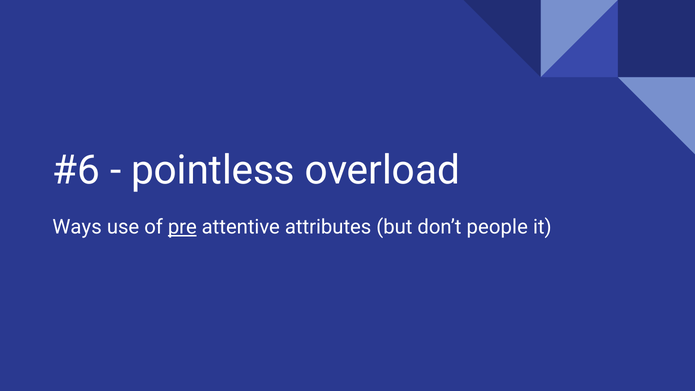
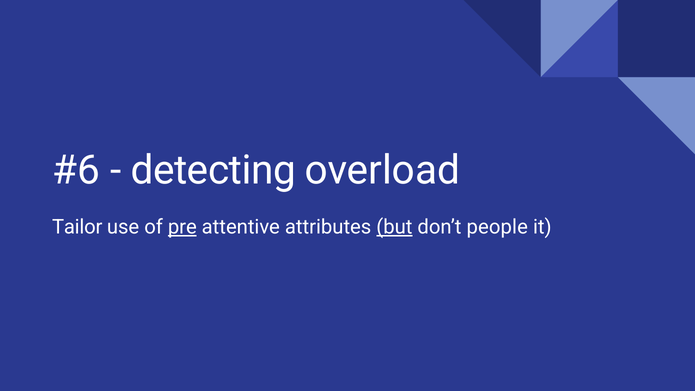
pointless: pointless -> detecting
Ways: Ways -> Tailor
but underline: none -> present
